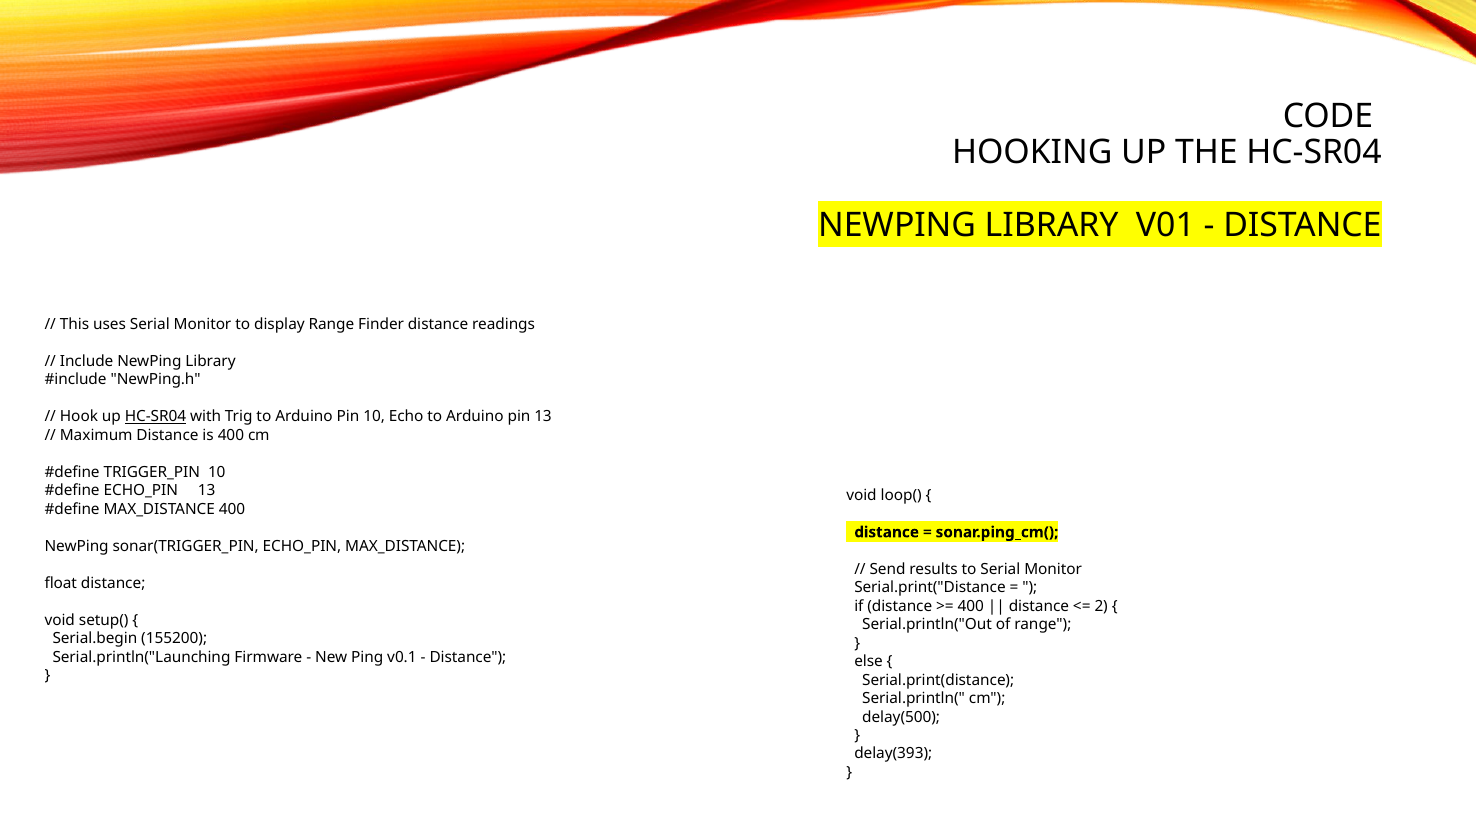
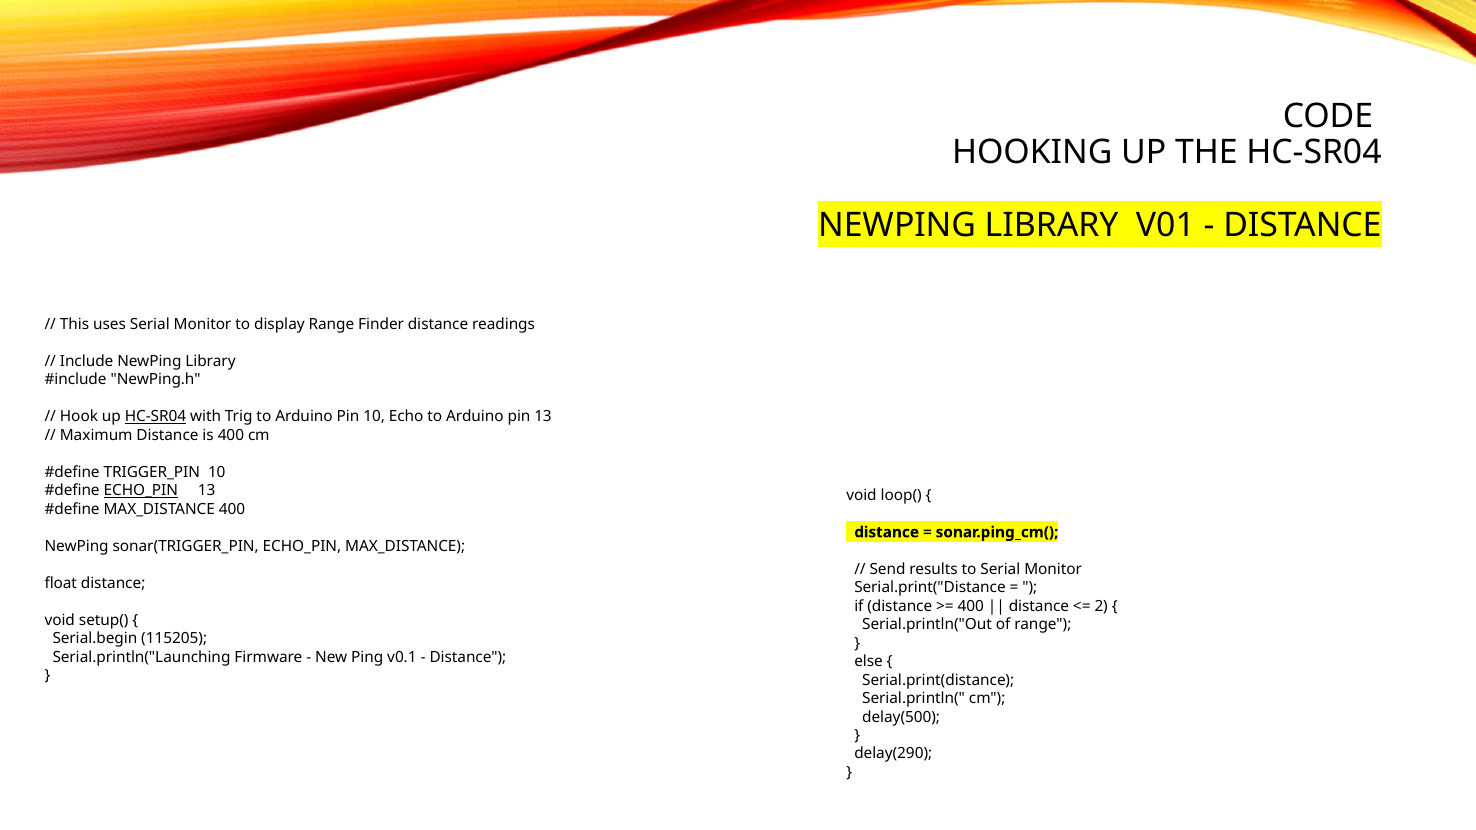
ECHO_PIN at (141, 491) underline: none -> present
155200: 155200 -> 115205
delay(393: delay(393 -> delay(290
